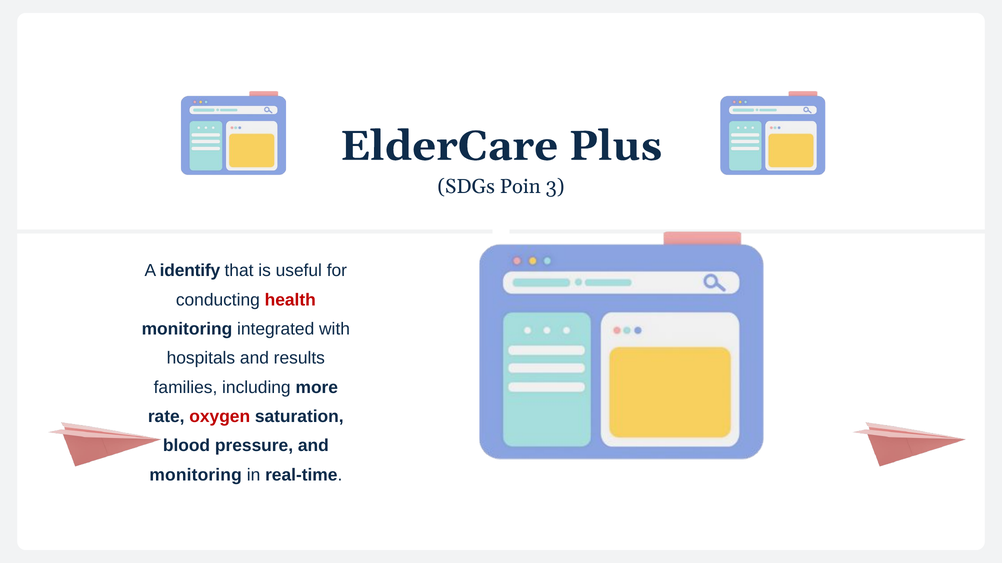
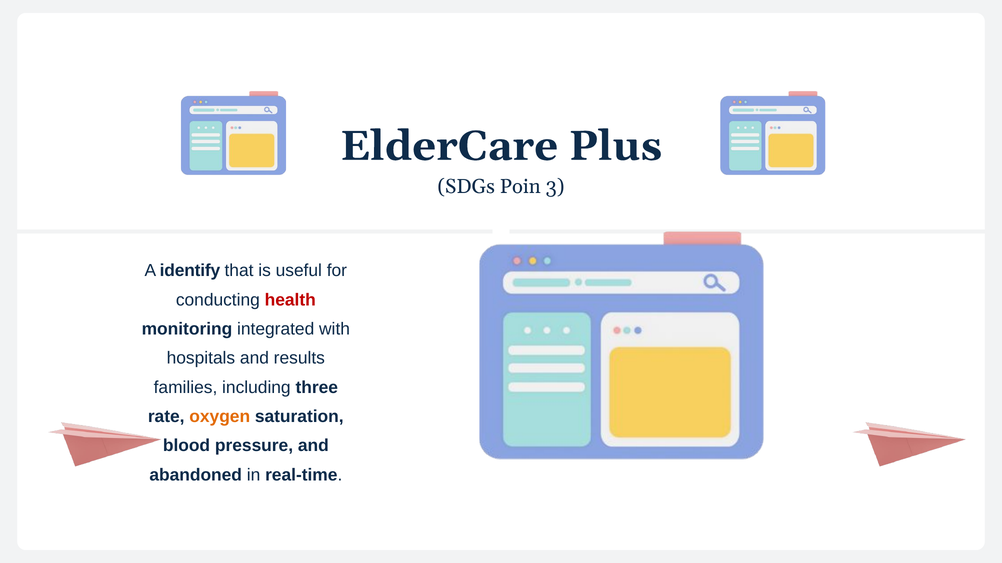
more: more -> three
oxygen colour: red -> orange
monitoring at (196, 475): monitoring -> abandoned
